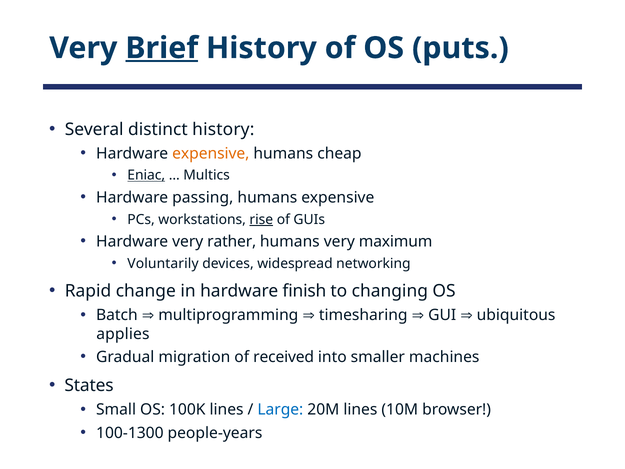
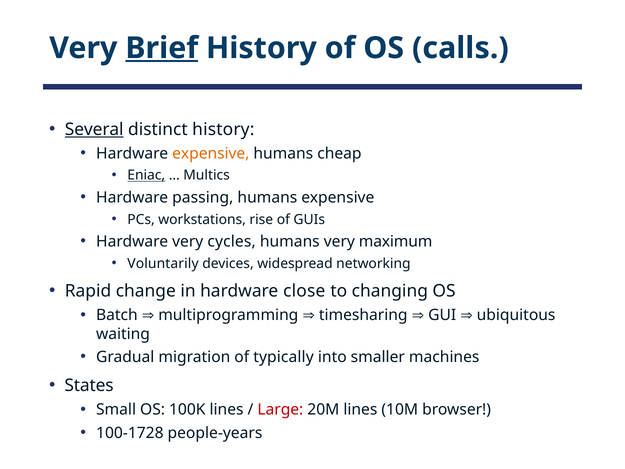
puts: puts -> calls
Several underline: none -> present
rise underline: present -> none
rather: rather -> cycles
finish: finish -> close
applies: applies -> waiting
received: received -> typically
Large colour: blue -> red
100-1300: 100-1300 -> 100-1728
